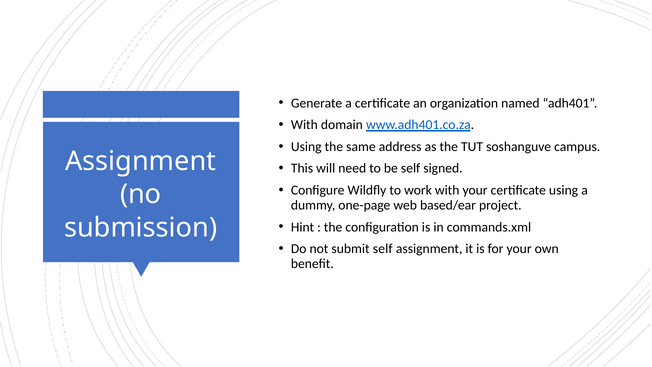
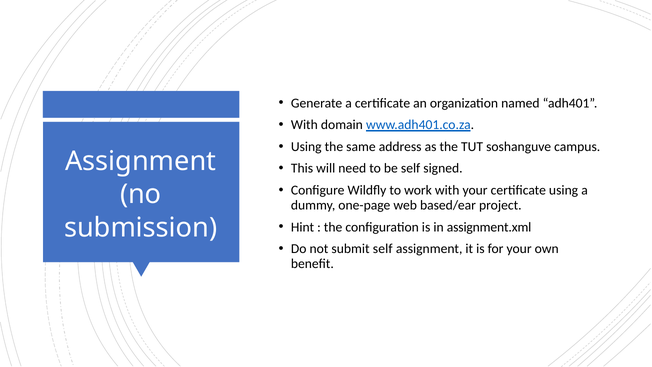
commands.xml: commands.xml -> assignment.xml
